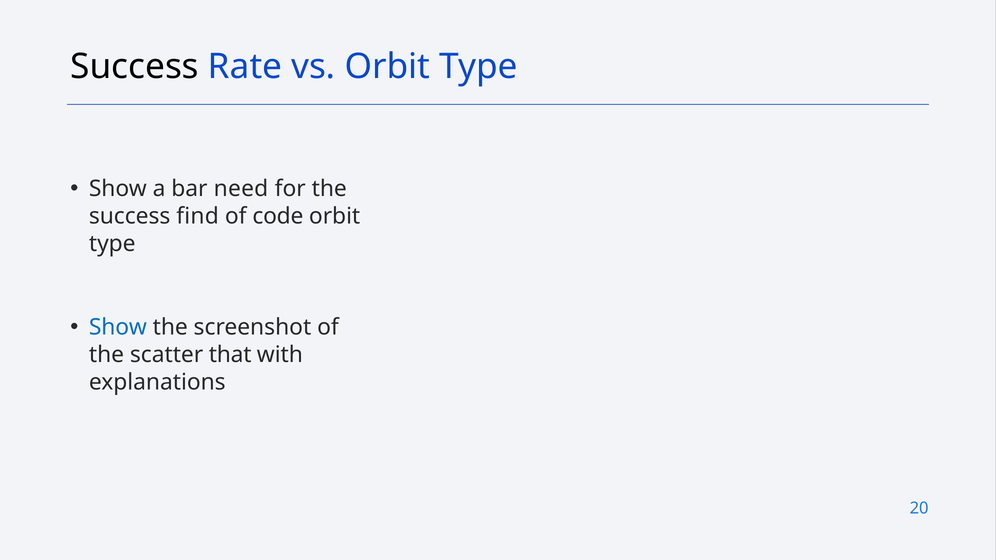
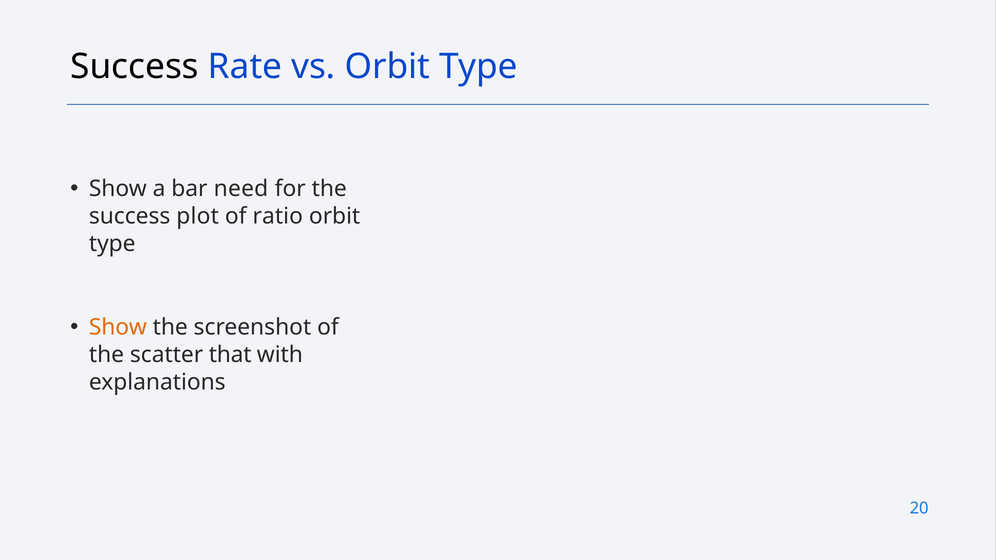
find: find -> plot
code: code -> ratio
Show at (118, 327) colour: blue -> orange
